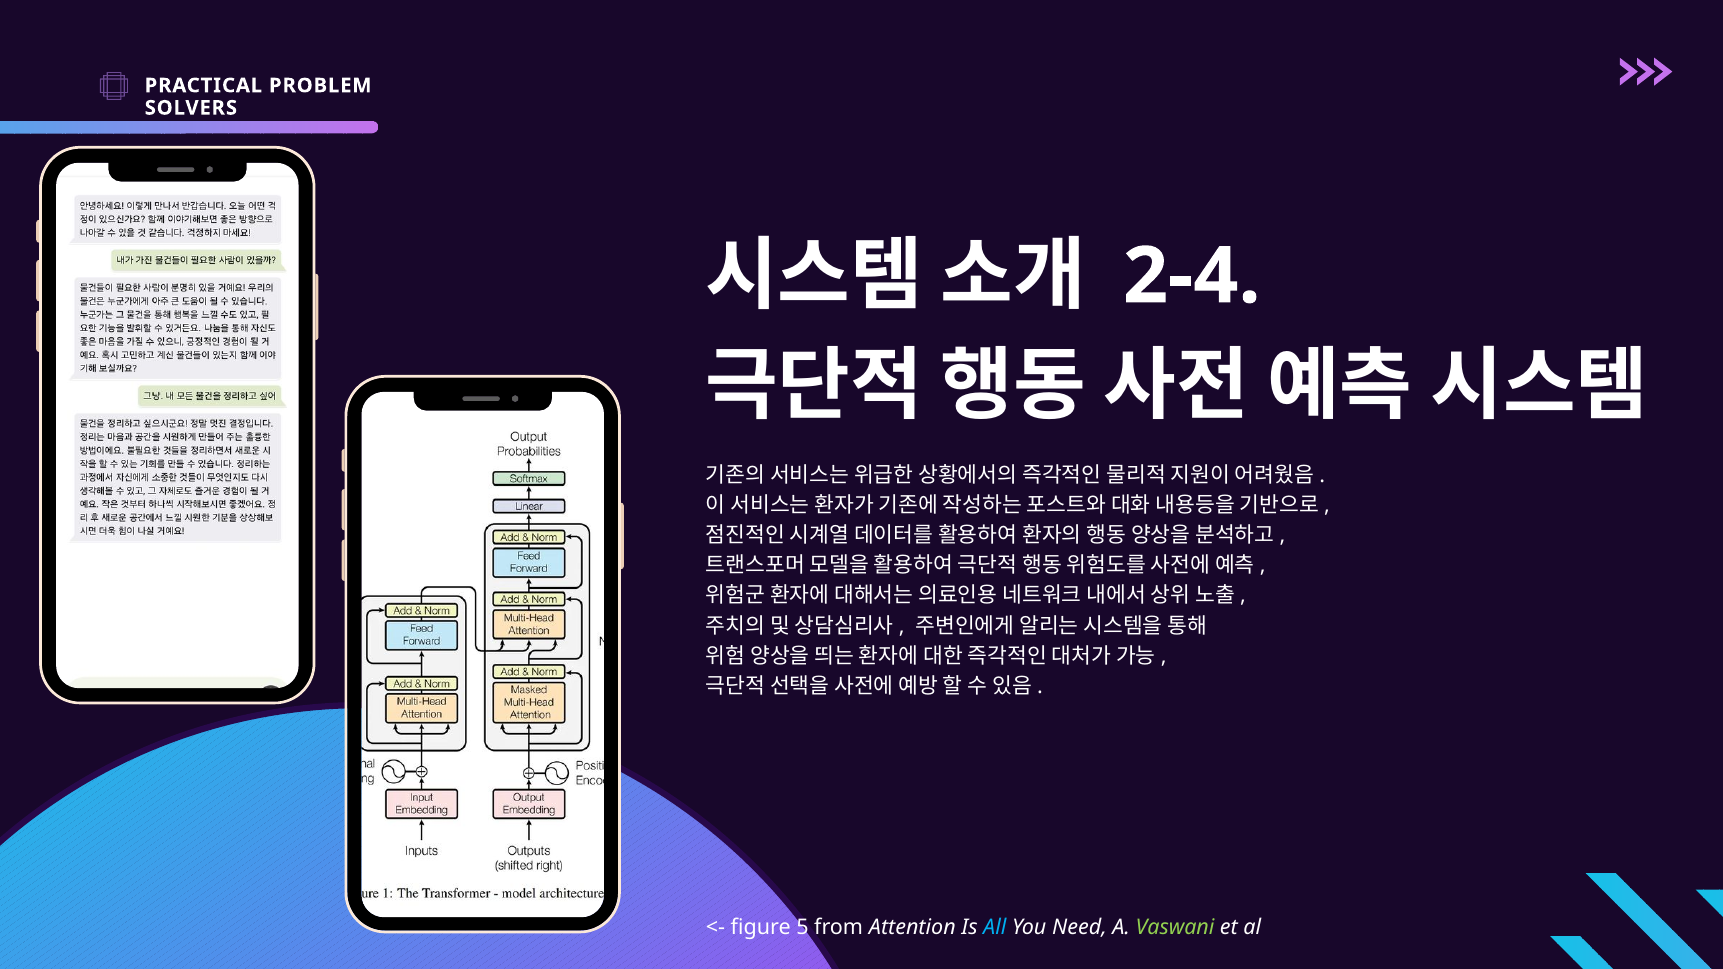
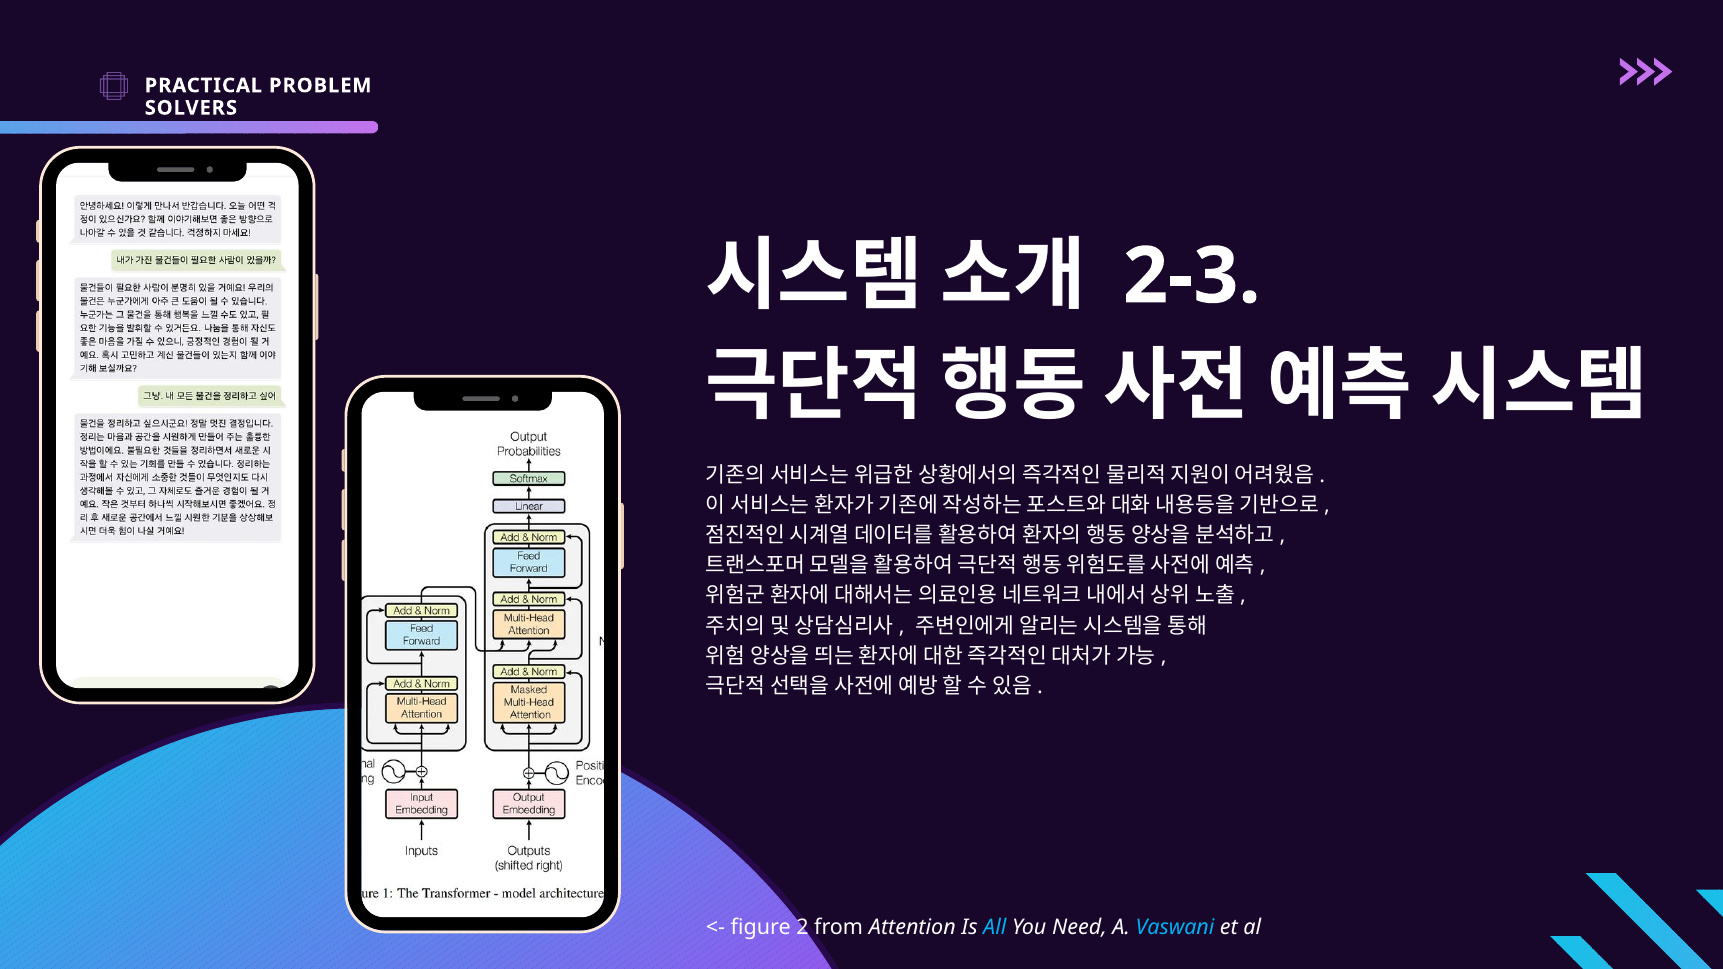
2-4: 2-4 -> 2-3
5: 5 -> 2
Vaswani colour: light green -> light blue
